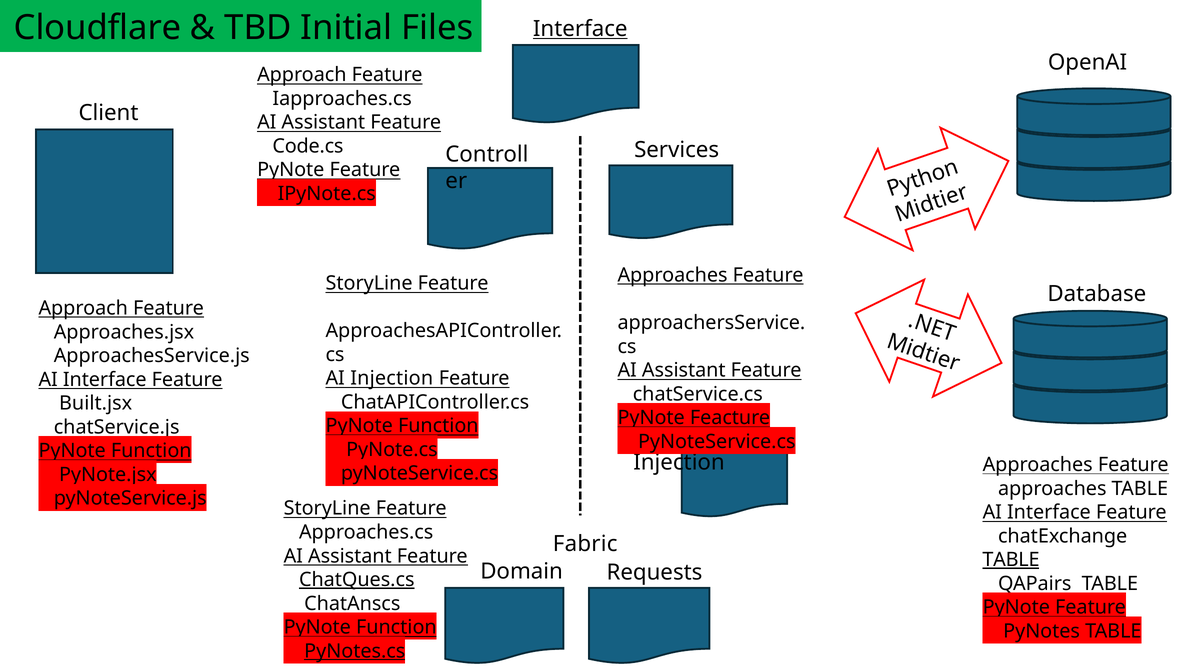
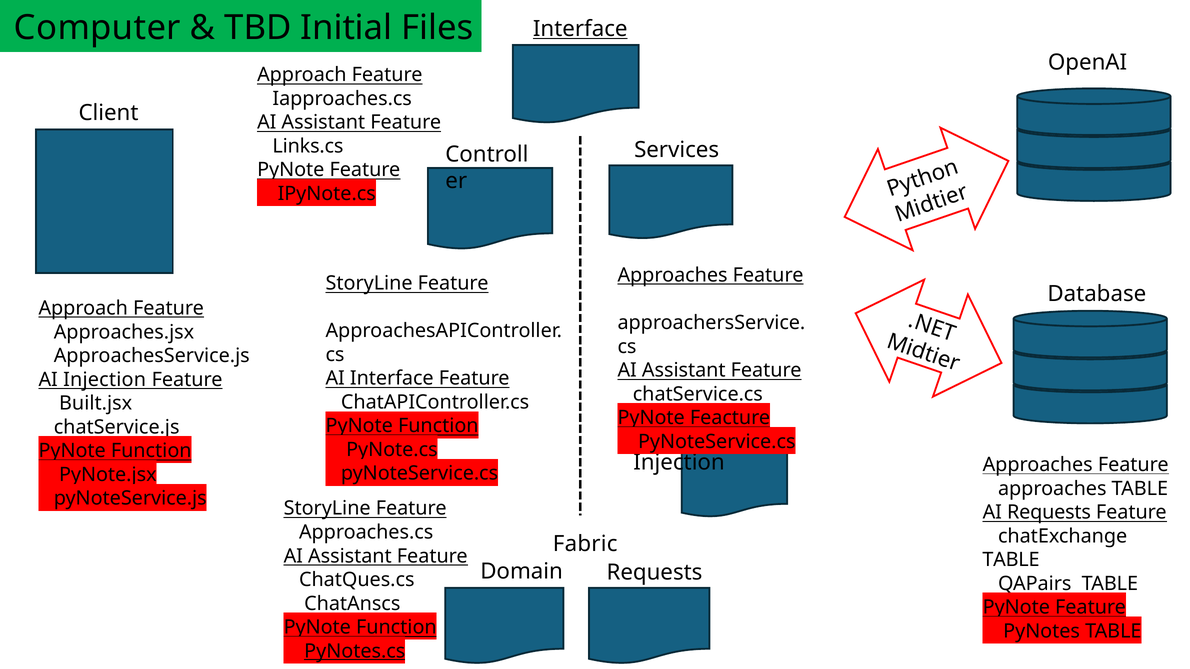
Cloudflare: Cloudflare -> Computer
Code.cs: Code.cs -> Links.cs
AI Injection: Injection -> Interface
Interface at (105, 380): Interface -> Injection
Interface at (1049, 513): Interface -> Requests
TABLE at (1011, 560) underline: present -> none
ChatQues.cs underline: present -> none
